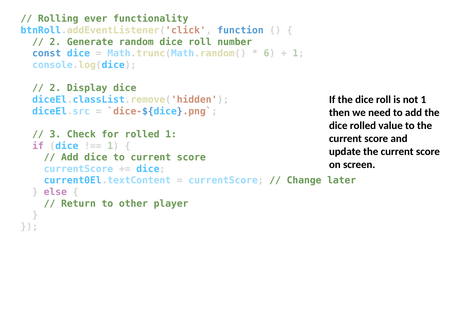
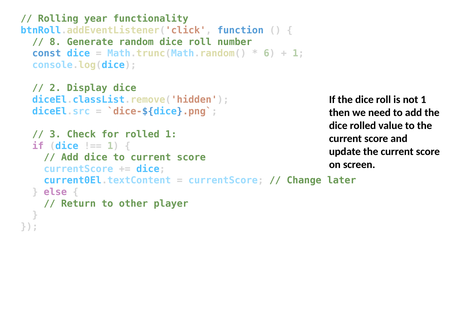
ever: ever -> year
2 at (55, 42): 2 -> 8
